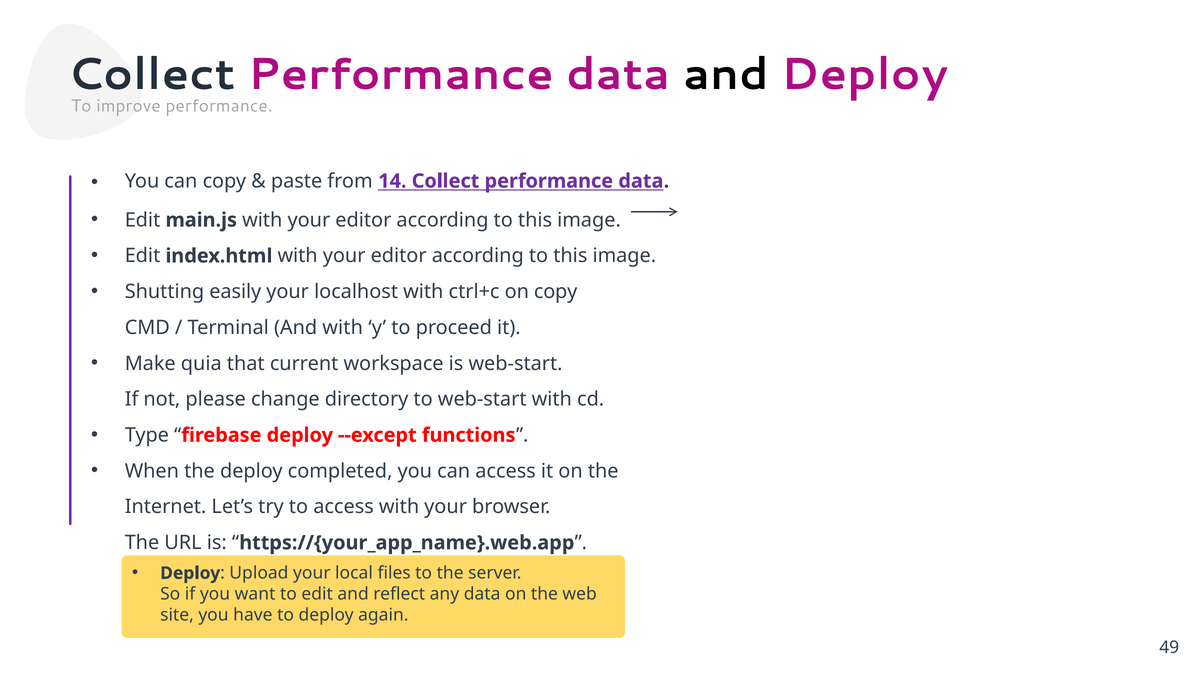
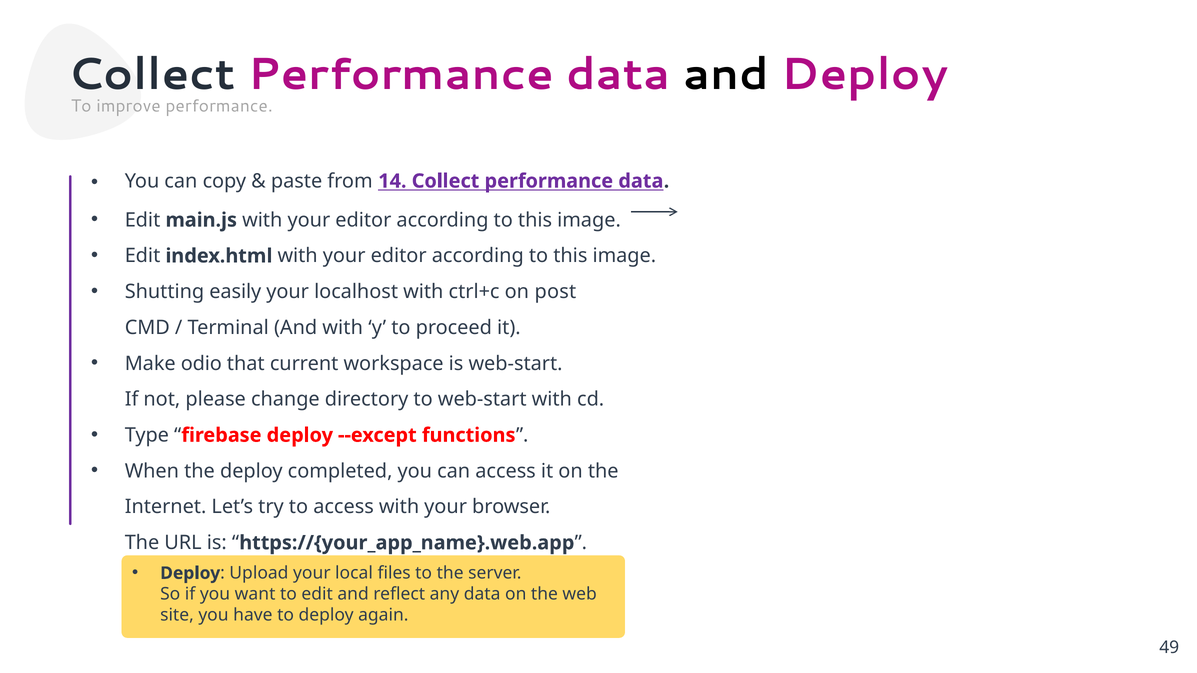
on copy: copy -> post
quia: quia -> odio
